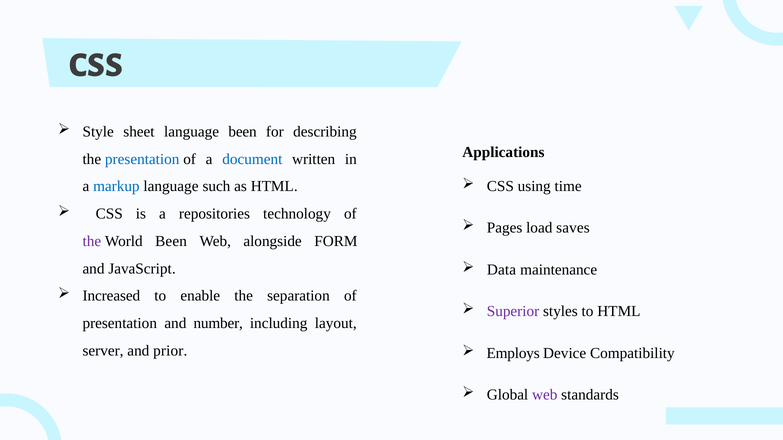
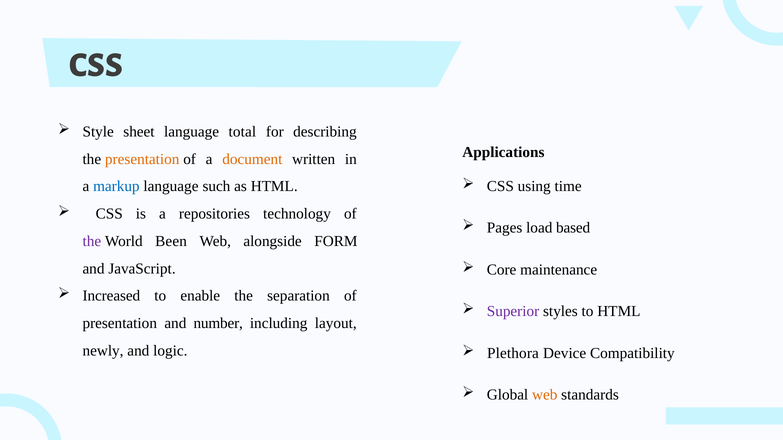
language been: been -> total
presentation at (142, 159) colour: blue -> orange
document colour: blue -> orange
saves: saves -> based
Data: Data -> Core
server: server -> newly
prior: prior -> logic
Employs: Employs -> Plethora
web at (545, 395) colour: purple -> orange
